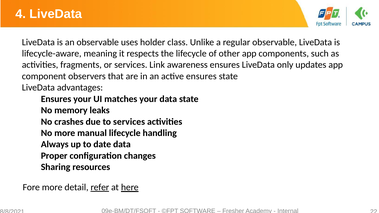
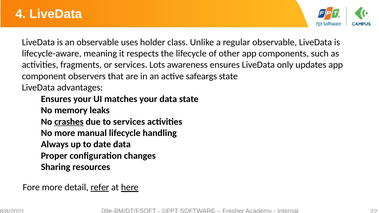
Link: Link -> Lots
active ensures: ensures -> safeargs
crashes underline: none -> present
